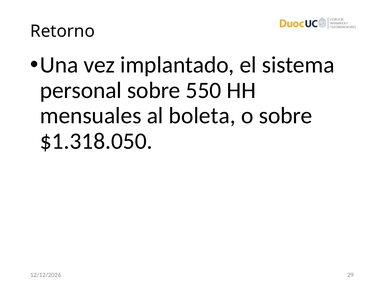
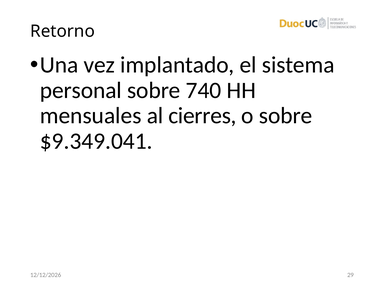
550: 550 -> 740
boleta: boleta -> cierres
$1.318.050: $1.318.050 -> $9.349.041
